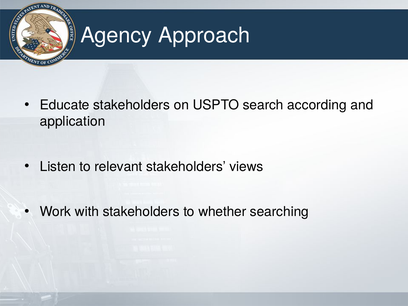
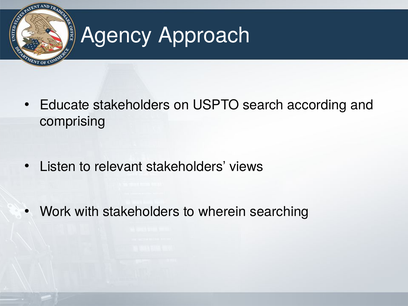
application: application -> comprising
whether: whether -> wherein
